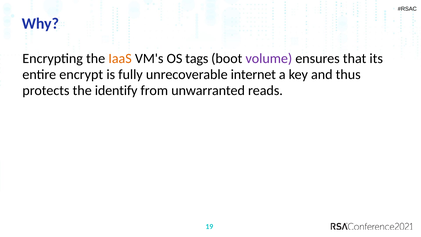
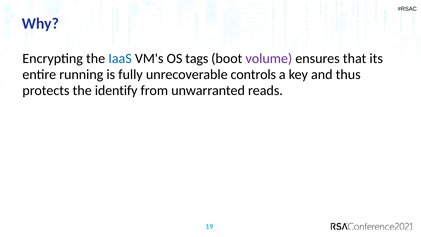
IaaS colour: orange -> blue
encrypt: encrypt -> running
internet: internet -> controls
